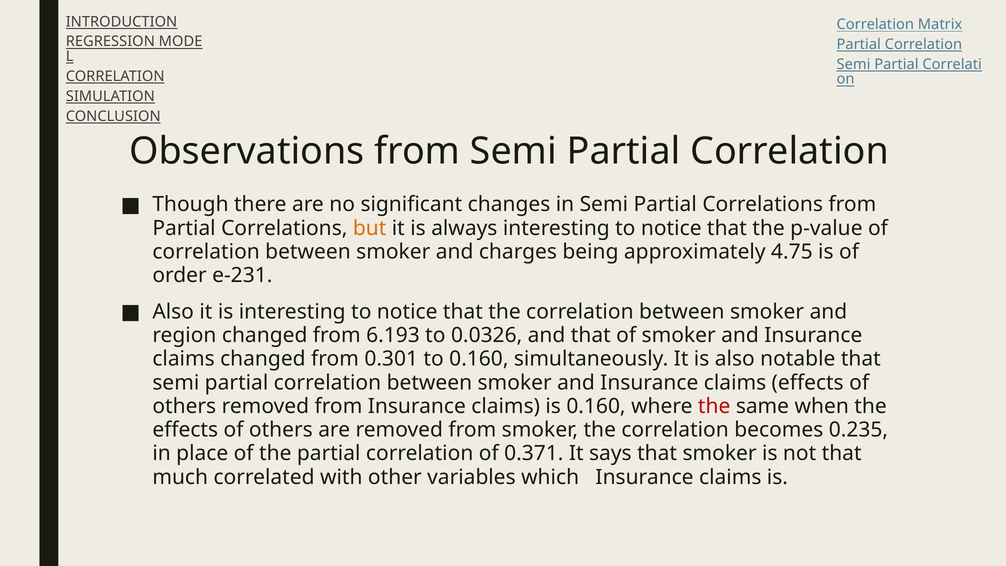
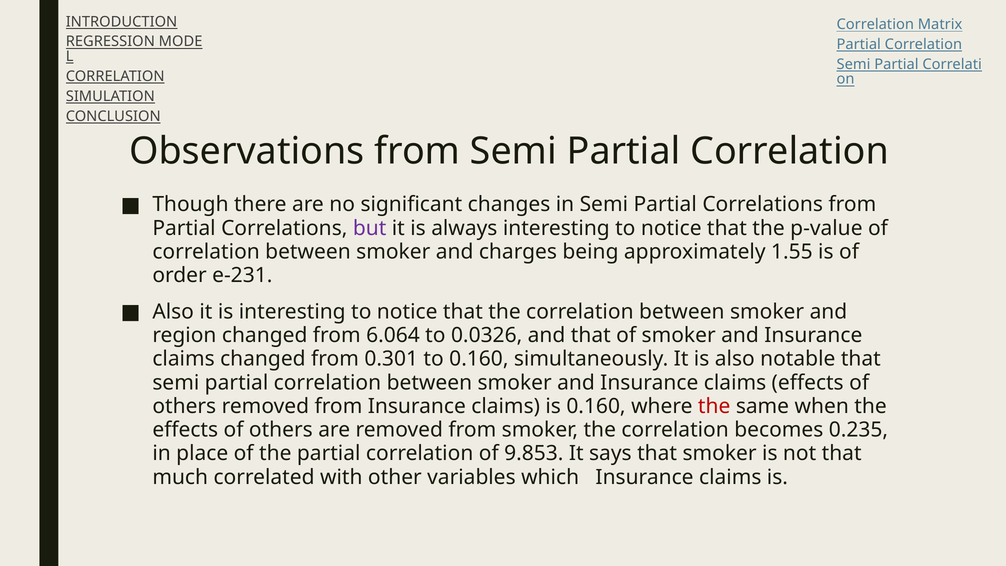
but colour: orange -> purple
4.75: 4.75 -> 1.55
6.193: 6.193 -> 6.064
0.371: 0.371 -> 9.853
